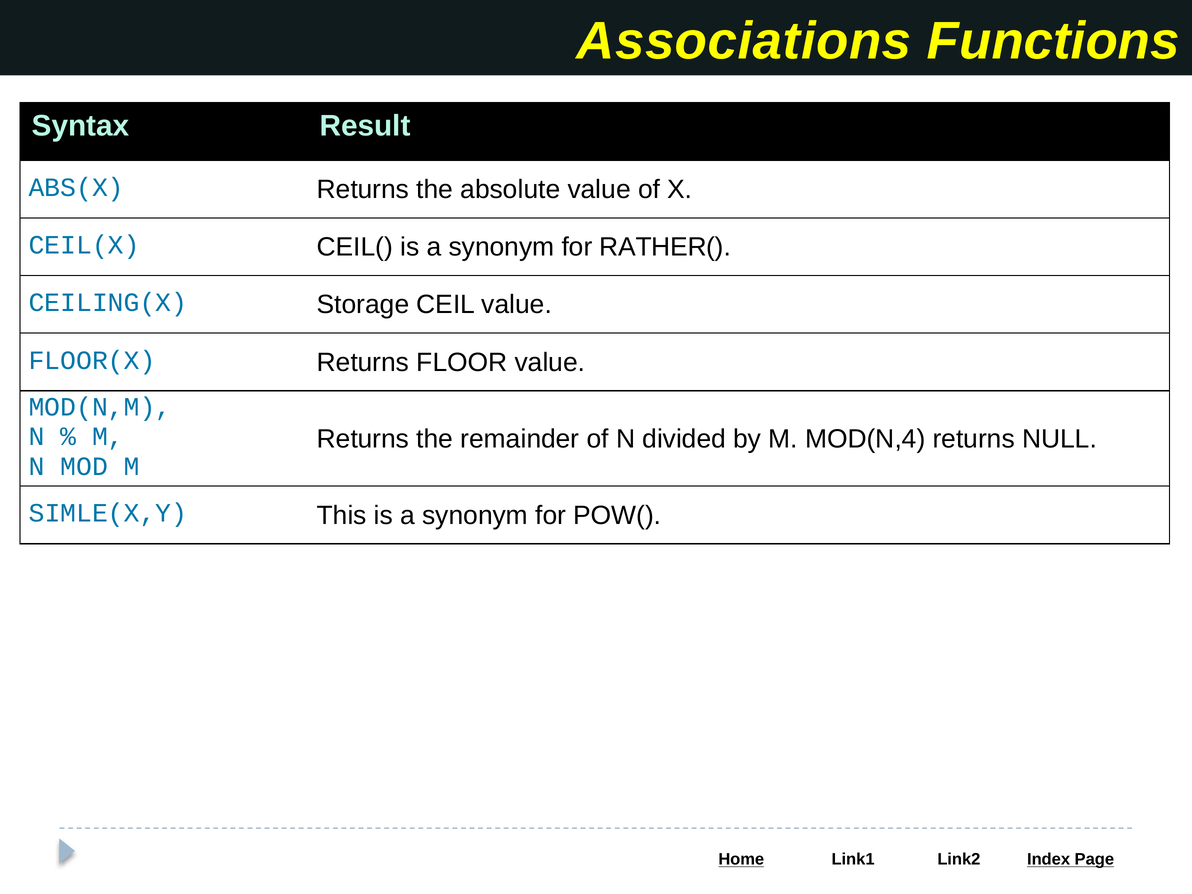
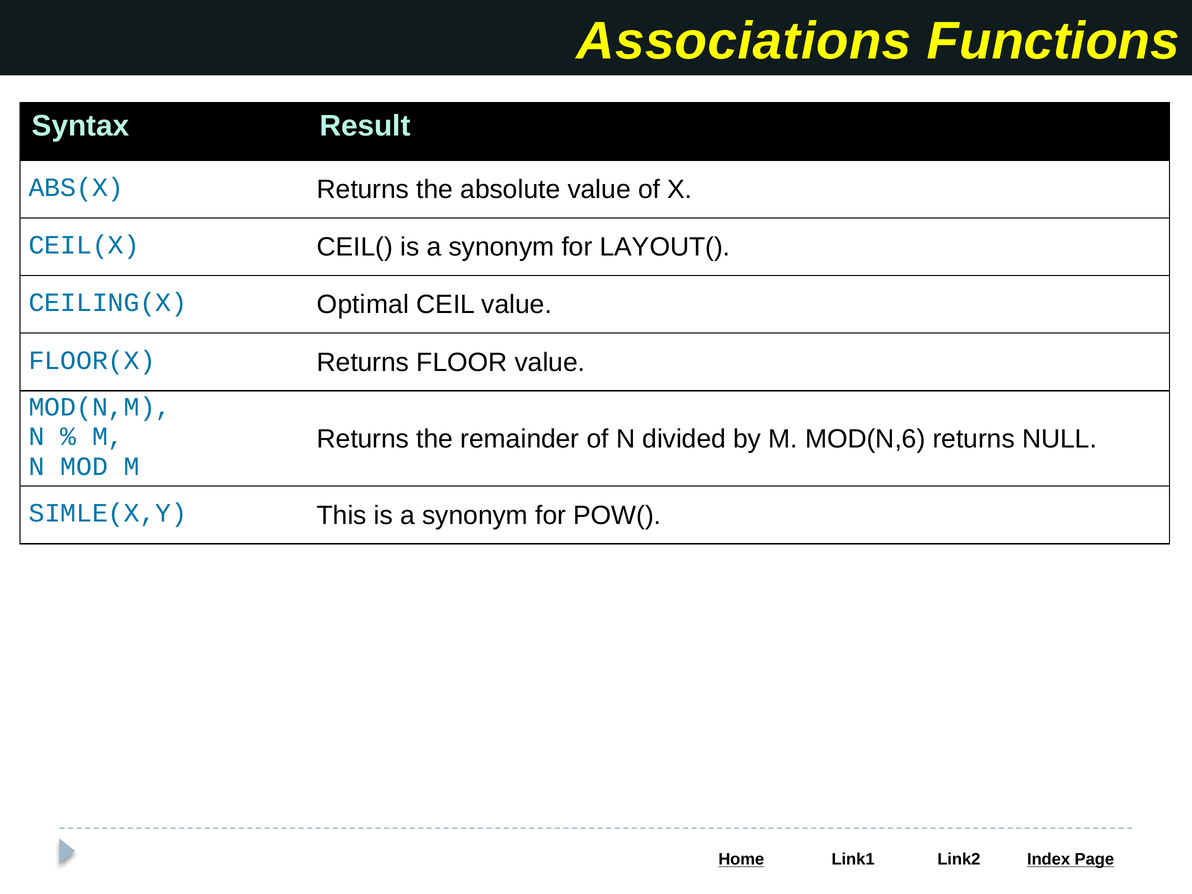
RATHER(: RATHER( -> LAYOUT(
Storage: Storage -> Optimal
MOD(N,4: MOD(N,4 -> MOD(N,6
